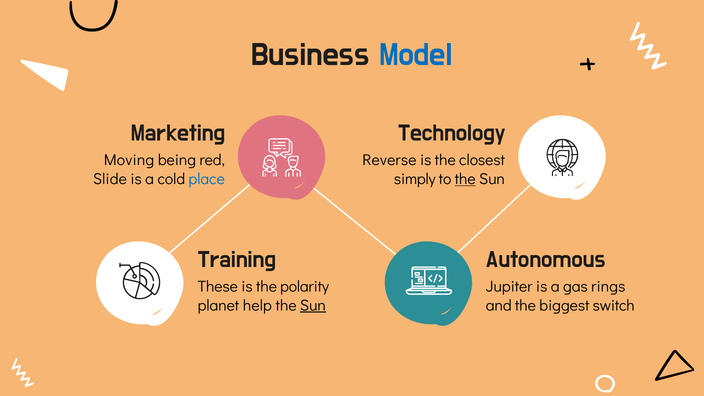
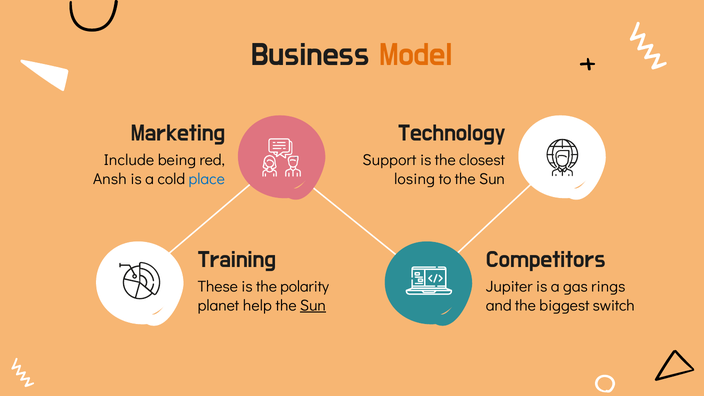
Model colour: blue -> orange
Moving: Moving -> Include
Reverse: Reverse -> Support
Slide: Slide -> Ansh
simply: simply -> losing
the at (465, 179) underline: present -> none
Autonomous: Autonomous -> Competitors
